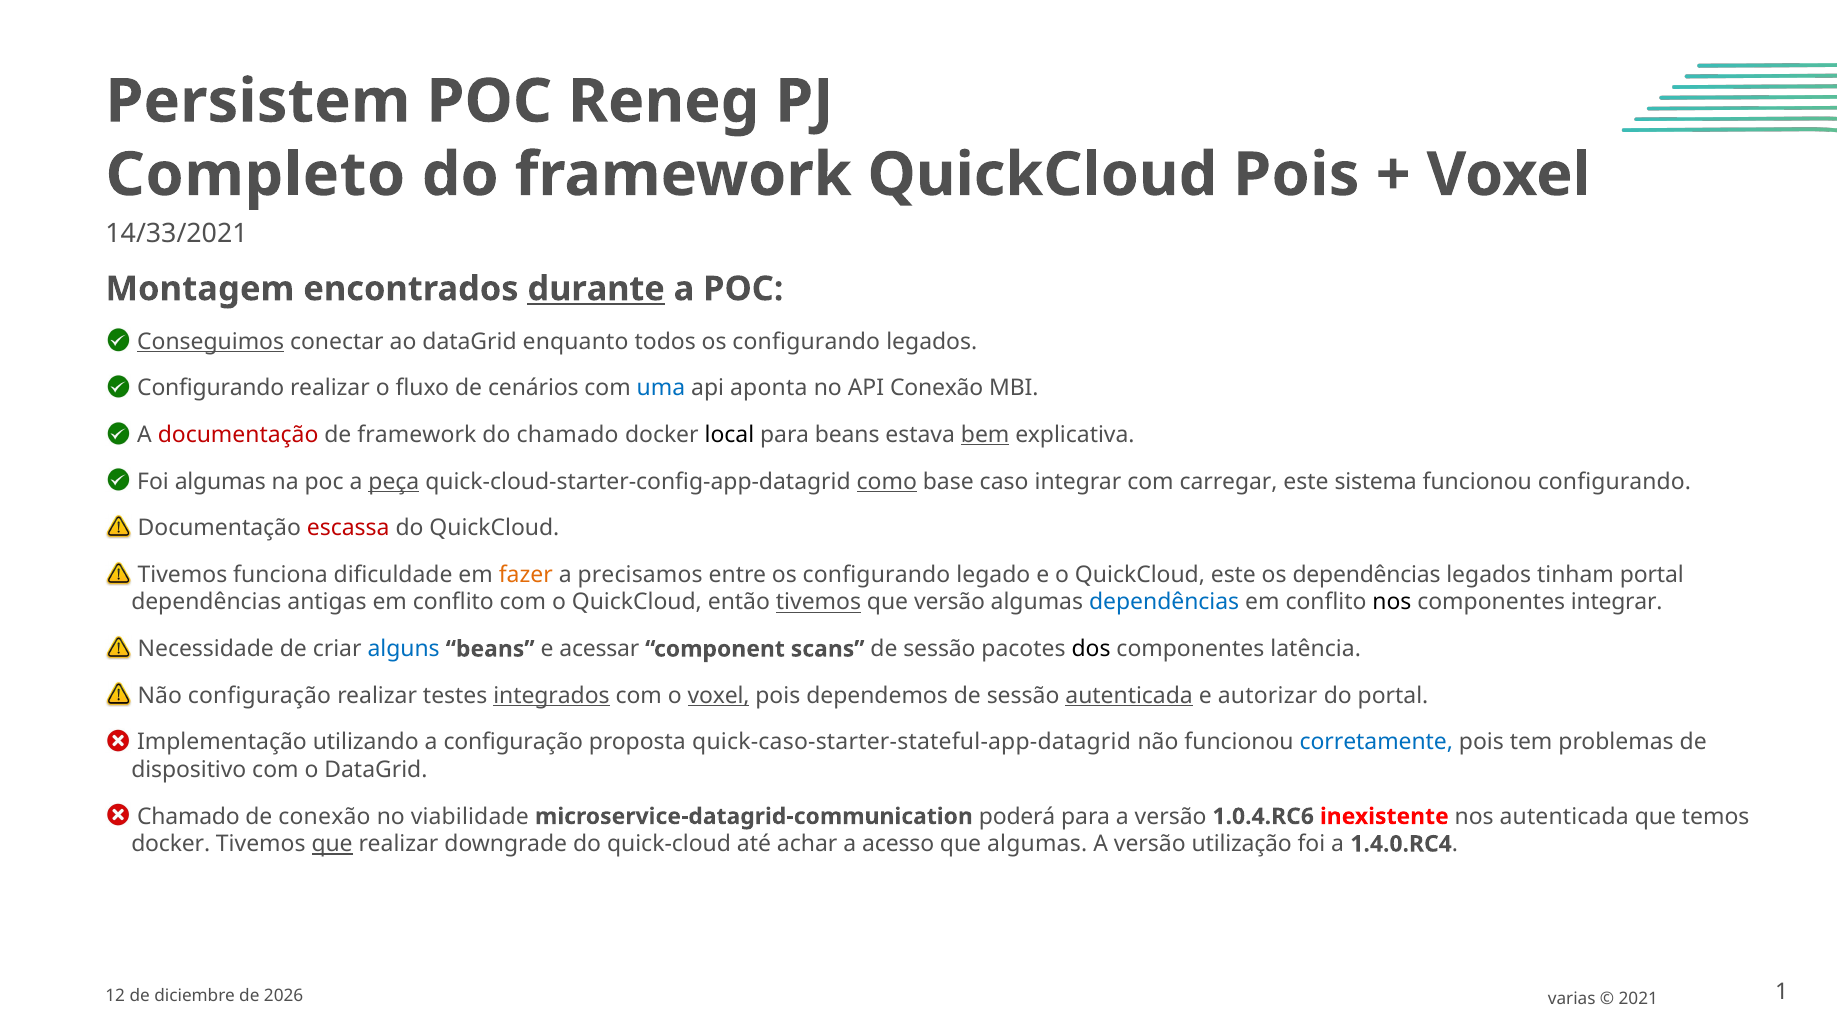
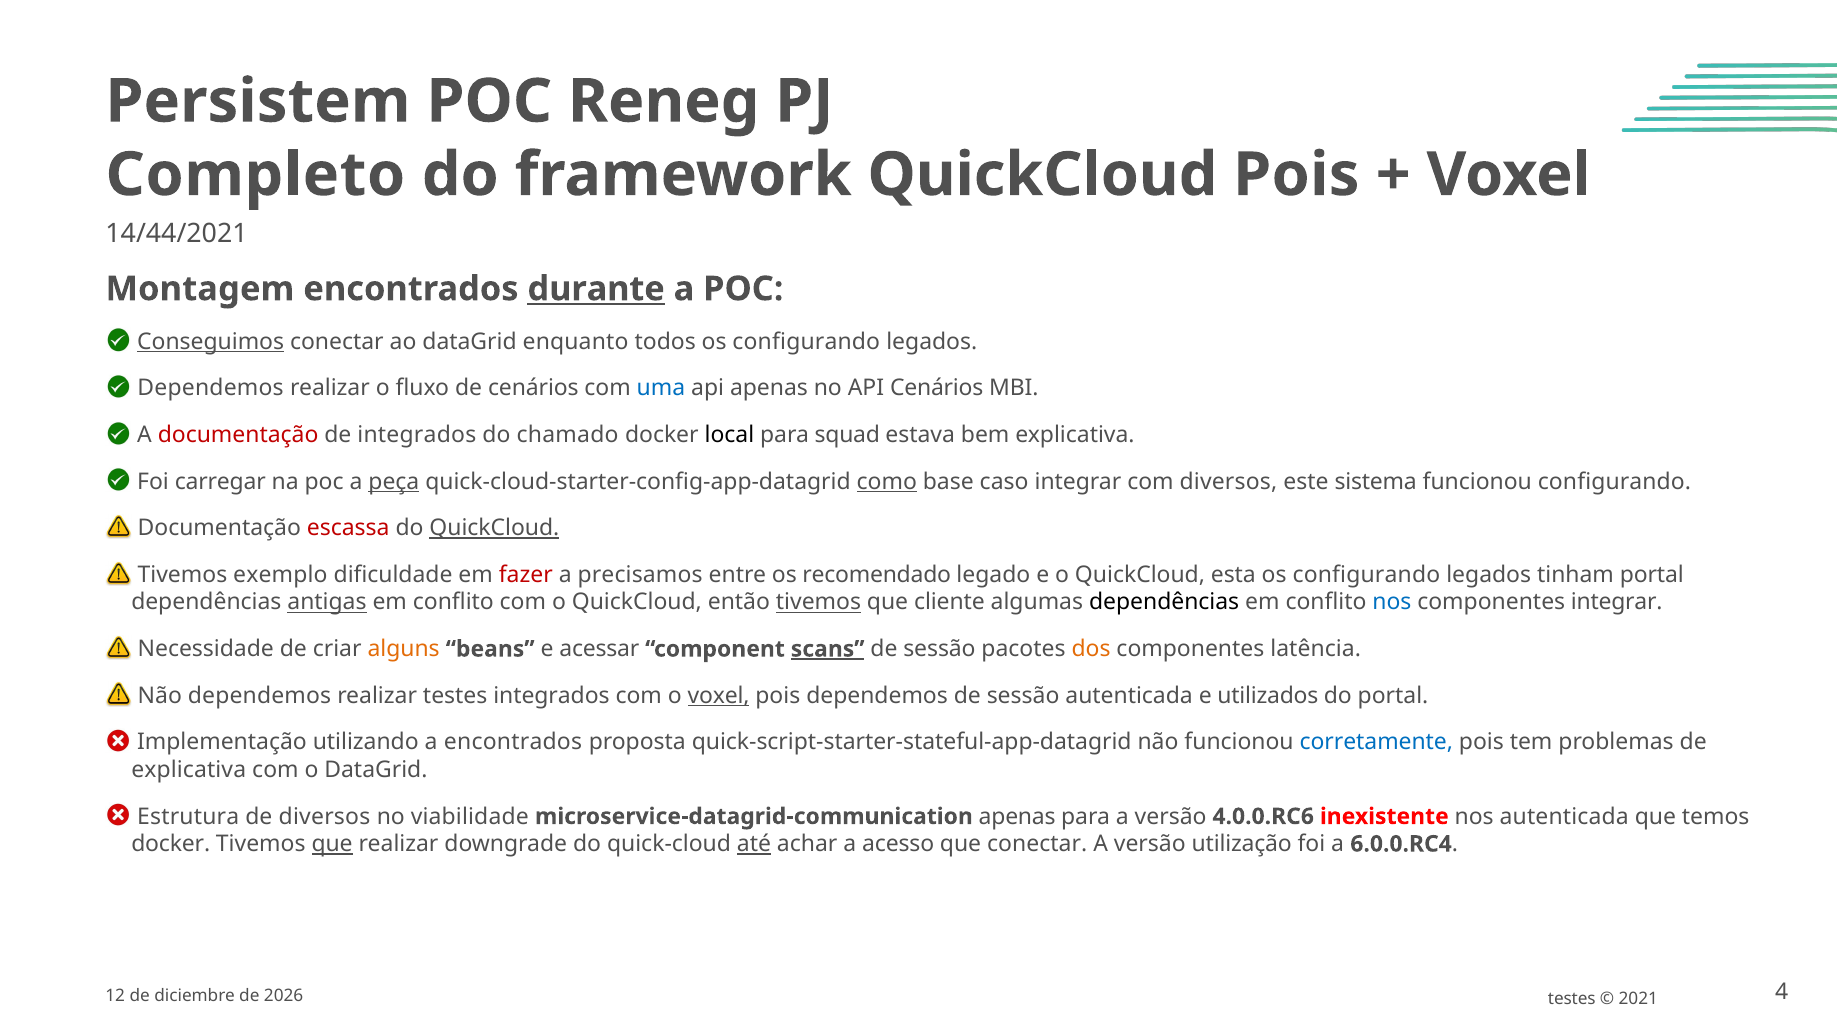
14/33/2021: 14/33/2021 -> 14/44/2021
Configurando at (211, 388): Configurando -> Dependemos
api aponta: aponta -> apenas
API Conexão: Conexão -> Cenários
de framework: framework -> integrados
para beans: beans -> squad
bem underline: present -> none
Foi algumas: algumas -> carregar
com carregar: carregar -> diversos
QuickCloud at (494, 528) underline: none -> present
funciona: funciona -> exemplo
fazer colour: orange -> red
entre os configurando: configurando -> recomendado
QuickCloud este: este -> esta
dependências at (1367, 575): dependências -> configurando
antigas underline: none -> present
que versão: versão -> cliente
dependências at (1164, 603) colour: blue -> black
nos at (1392, 603) colour: black -> blue
alguns colour: blue -> orange
scans underline: none -> present
dos colour: black -> orange
Não configuração: configuração -> dependemos
integrados at (551, 696) underline: present -> none
autenticada at (1129, 696) underline: present -> none
autorizar: autorizar -> utilizados
a configuração: configuração -> encontrados
quick-caso-starter-stateful-app-datagrid: quick-caso-starter-stateful-app-datagrid -> quick-script-starter-stateful-app-datagrid
dispositivo at (189, 770): dispositivo -> explicativa
Chamado at (188, 817): Chamado -> Estrutura
de conexão: conexão -> diversos
microservice-datagrid-communication poderá: poderá -> apenas
1.0.4.RC6: 1.0.4.RC6 -> 4.0.0.RC6
até underline: none -> present
que algumas: algumas -> conectar
1.4.0.RC4: 1.4.0.RC4 -> 6.0.0.RC4
varias at (1572, 999): varias -> testes
1: 1 -> 4
